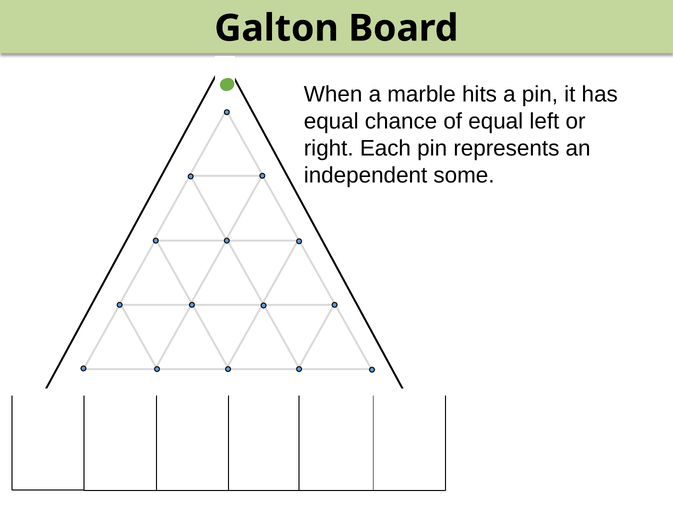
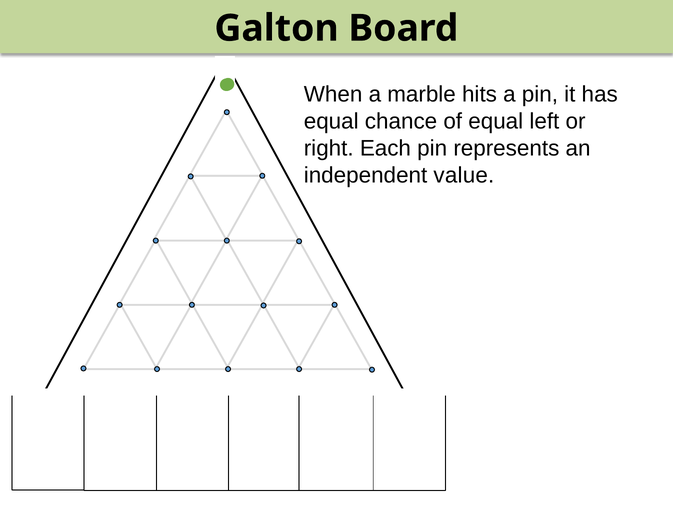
some: some -> value
